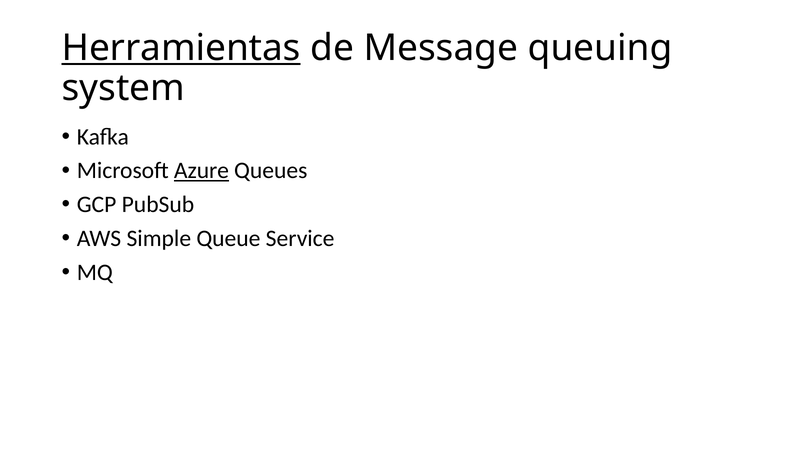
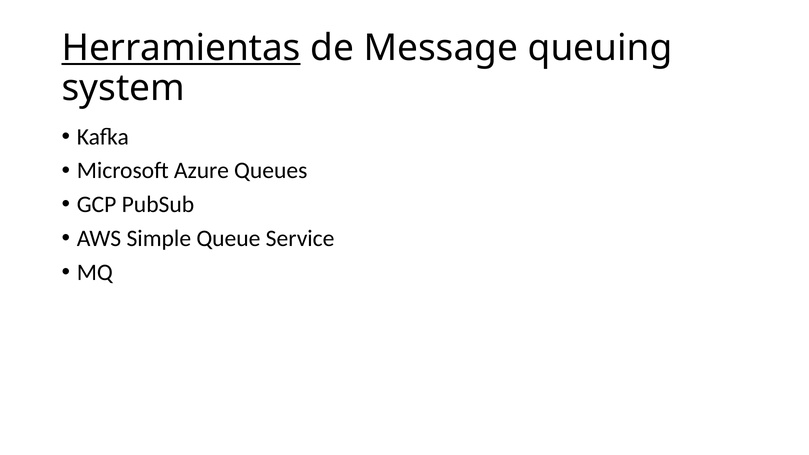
Azure underline: present -> none
